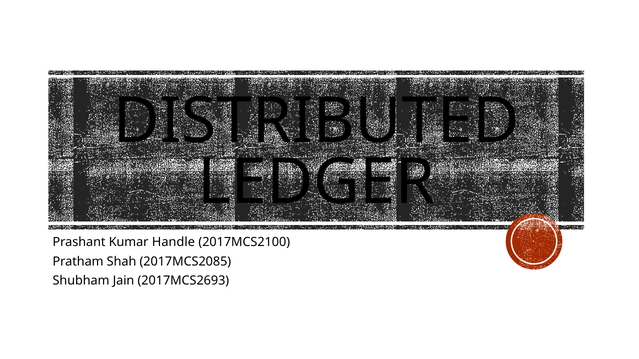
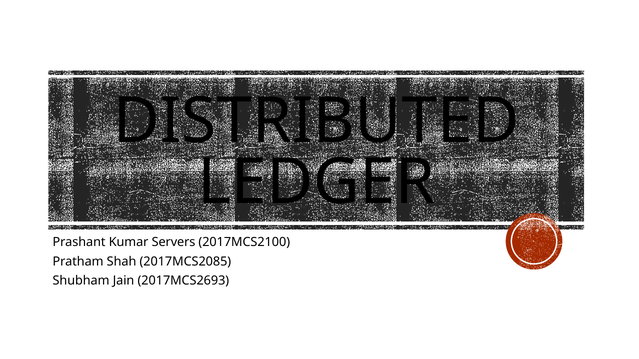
Handle: Handle -> Servers
